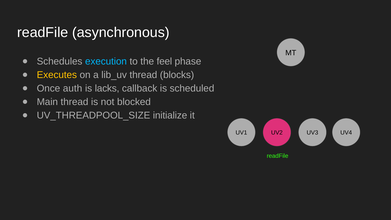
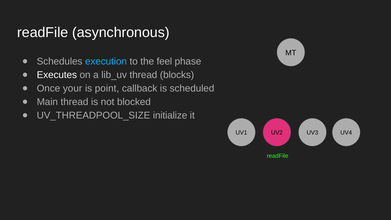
Executes colour: yellow -> white
auth: auth -> your
lacks: lacks -> point
